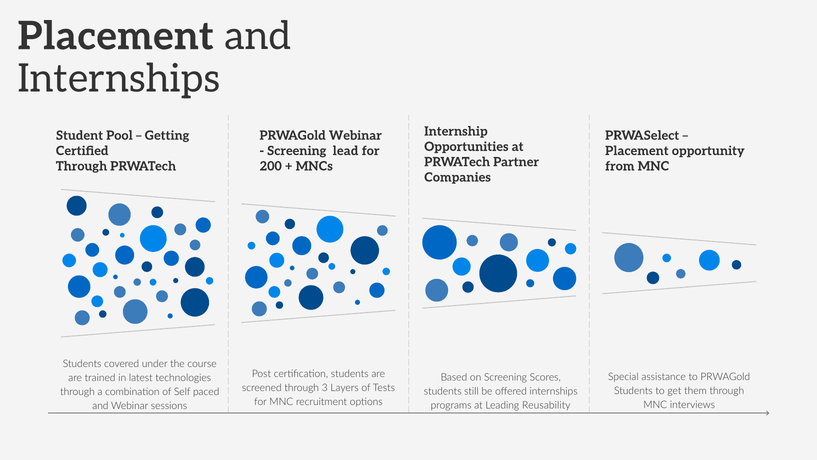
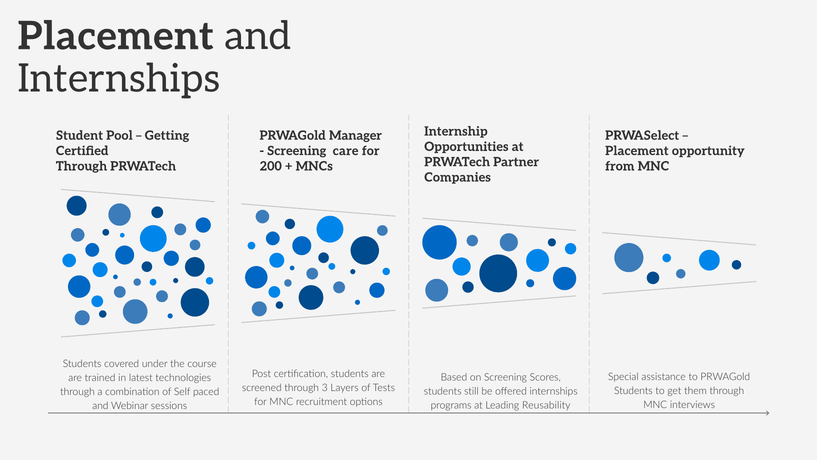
PRWAGold Webinar: Webinar -> Manager
lead: lead -> care
